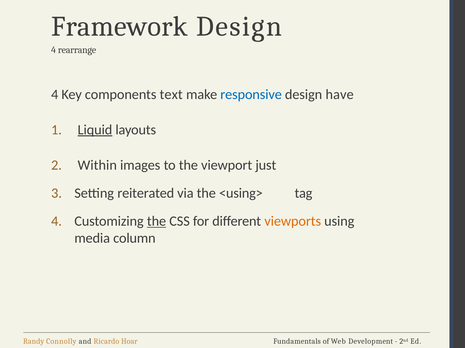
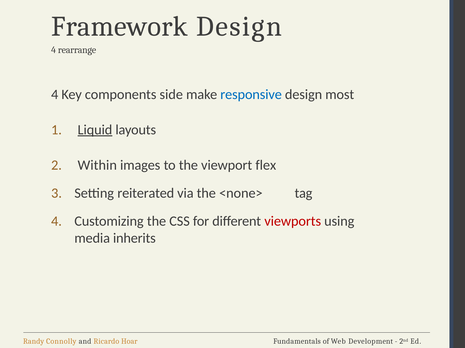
text: text -> side
have: have -> most
just: just -> flex
<using>: <using> -> <none>
the at (157, 222) underline: present -> none
viewports colour: orange -> red
column: column -> inherits
